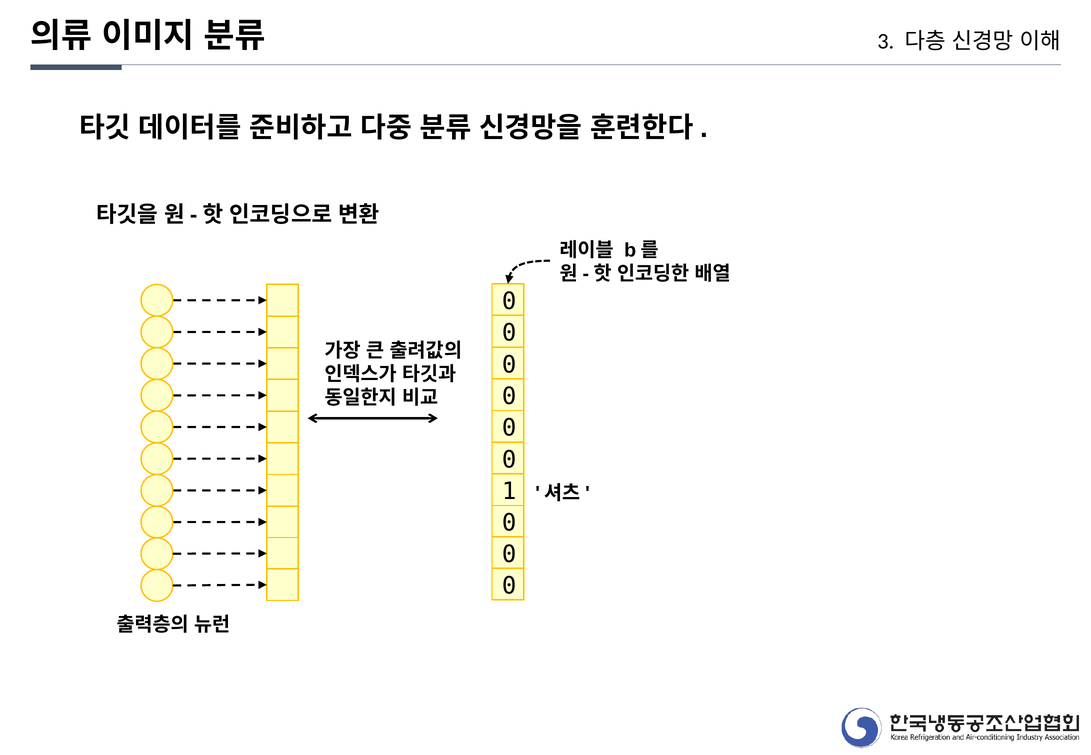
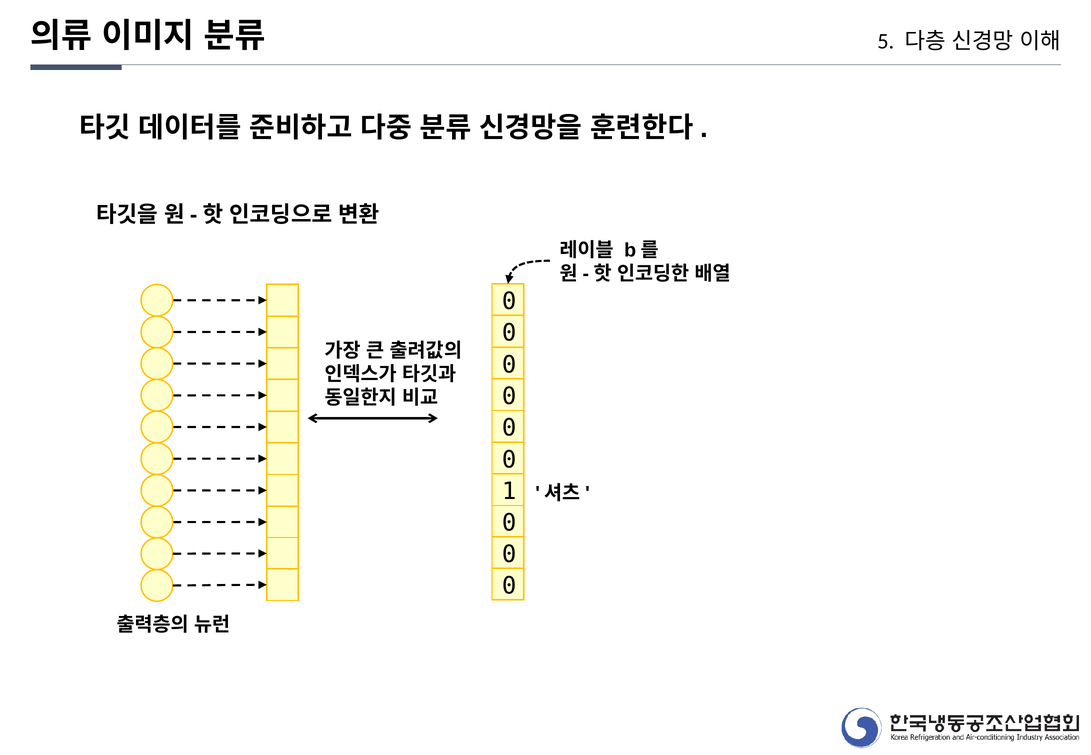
3: 3 -> 5
